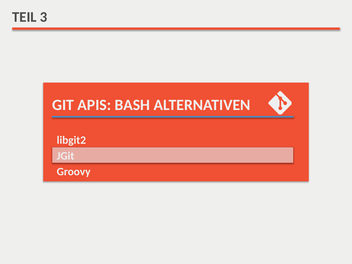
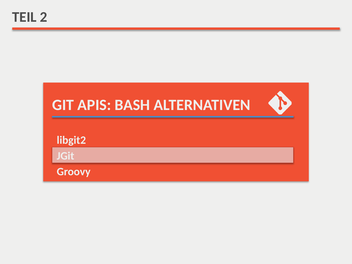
3: 3 -> 2
